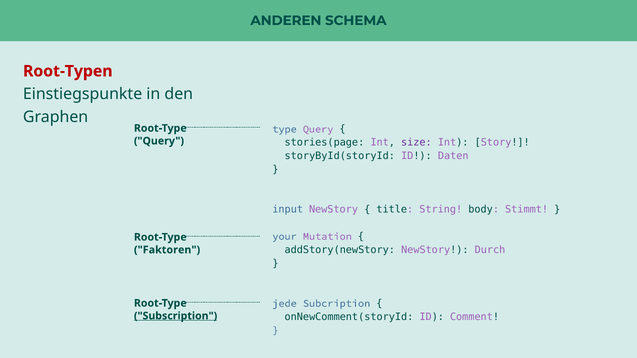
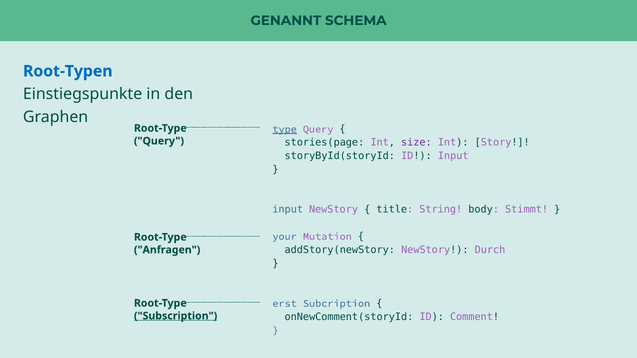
ANDEREN: ANDEREN -> GENANNT
Root-Typen colour: red -> blue
type underline: none -> present
ID Daten: Daten -> Input
Faktoren: Faktoren -> Anfragen
jede: jede -> erst
